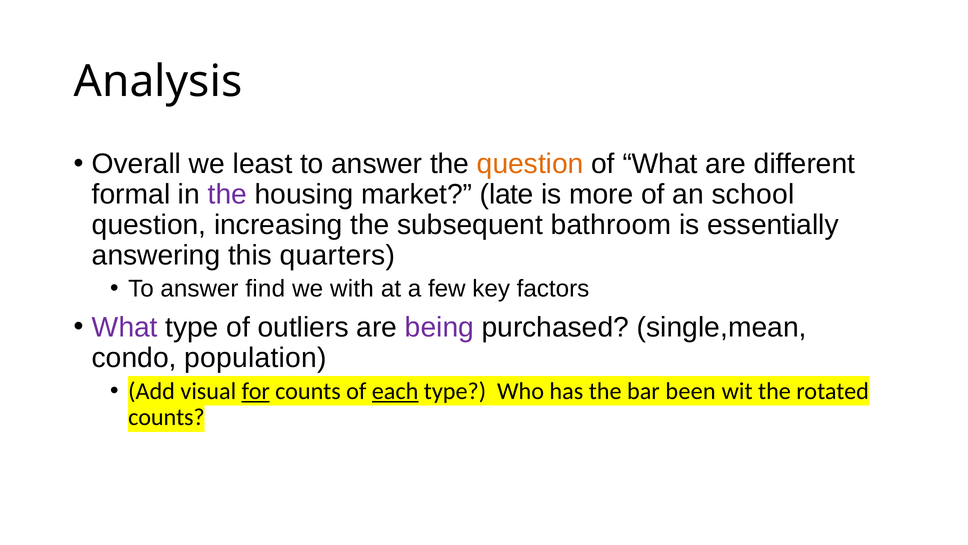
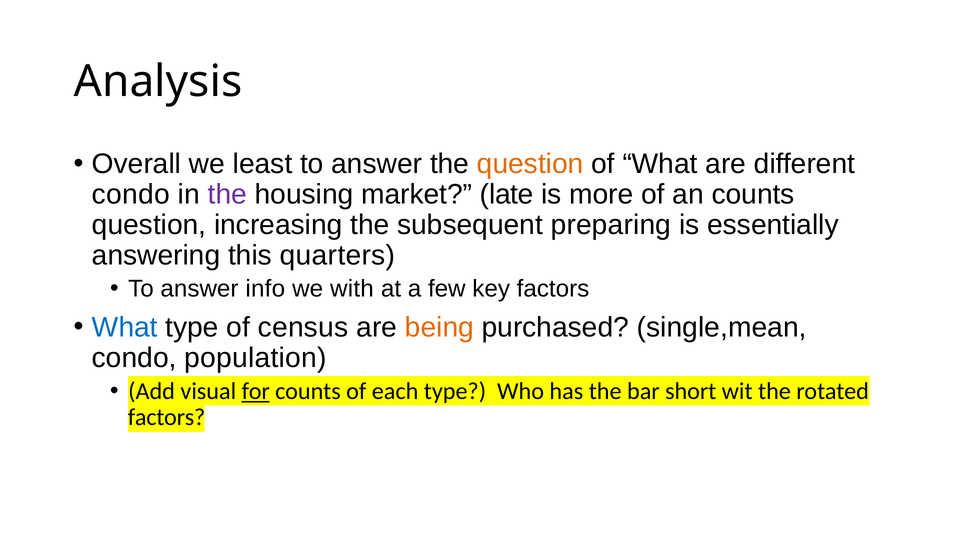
formal at (131, 194): formal -> condo
an school: school -> counts
bathroom: bathroom -> preparing
find: find -> info
What at (125, 327) colour: purple -> blue
outliers: outliers -> census
being colour: purple -> orange
each underline: present -> none
been: been -> short
counts at (166, 417): counts -> factors
